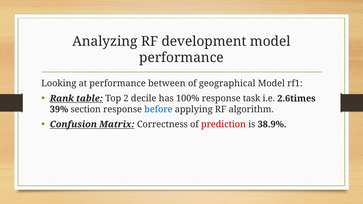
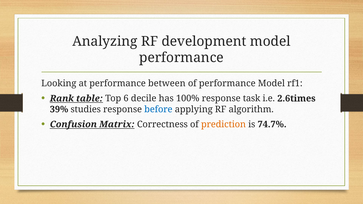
of geographical: geographical -> performance
2: 2 -> 6
section: section -> studies
prediction colour: red -> orange
38.9%: 38.9% -> 74.7%
